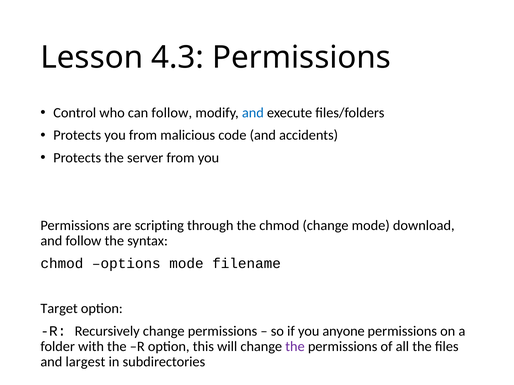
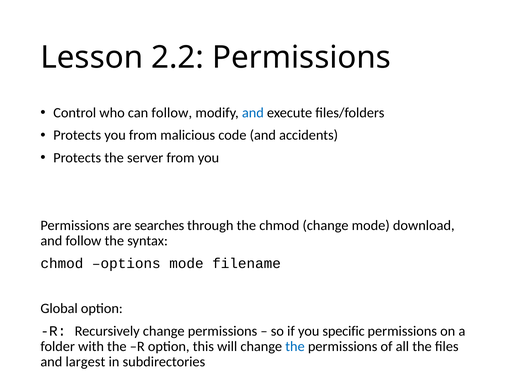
4.3: 4.3 -> 2.2
scripting: scripting -> searches
Target: Target -> Global
anyone: anyone -> specific
the at (295, 347) colour: purple -> blue
